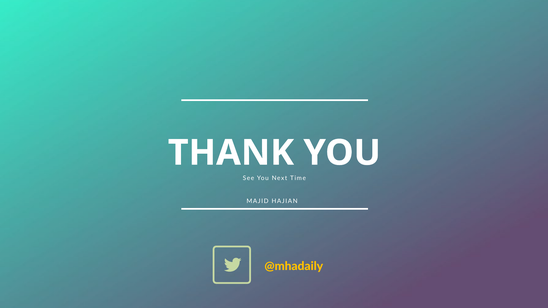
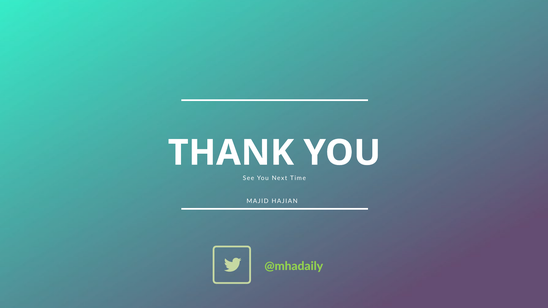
@mhadaily colour: yellow -> light green
